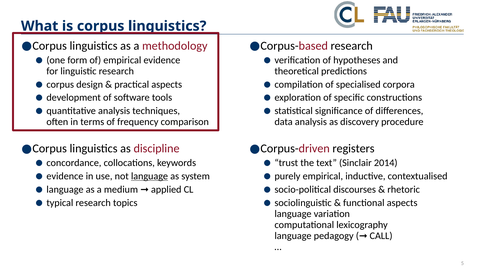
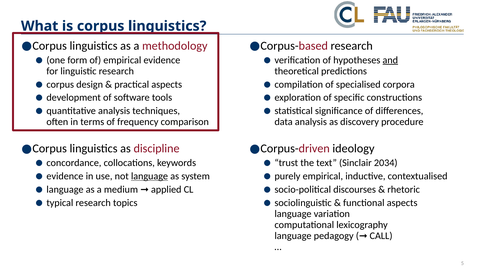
and underline: none -> present
registers: registers -> ideology
2014: 2014 -> 2034
